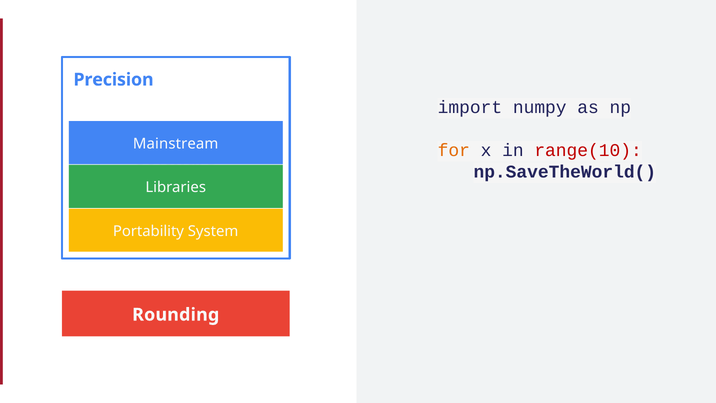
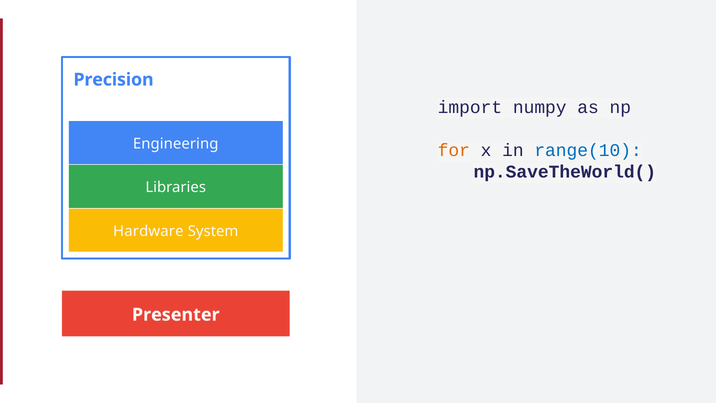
Mainstream: Mainstream -> Engineering
range(10 colour: red -> blue
Portability: Portability -> Hardware
Rounding: Rounding -> Presenter
